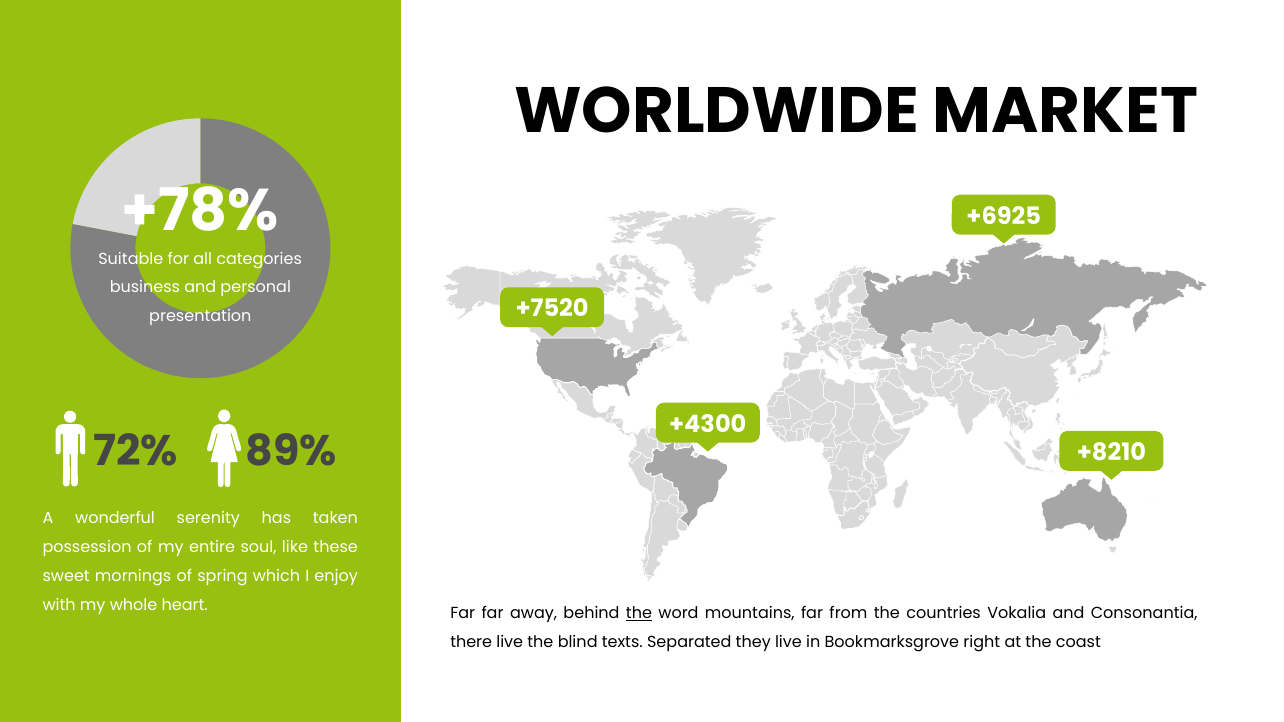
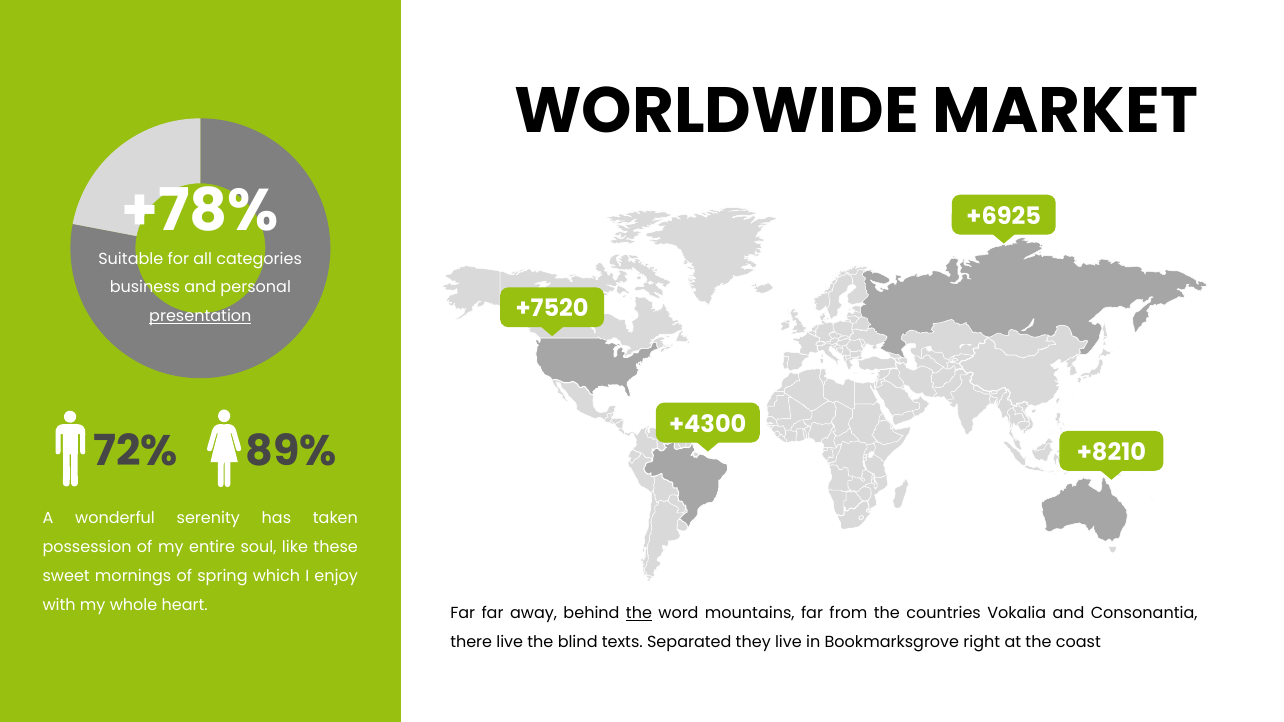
presentation underline: none -> present
